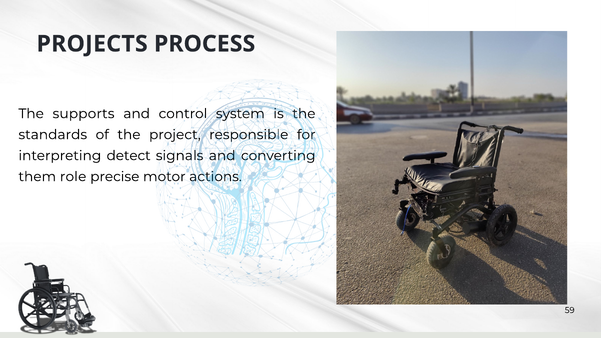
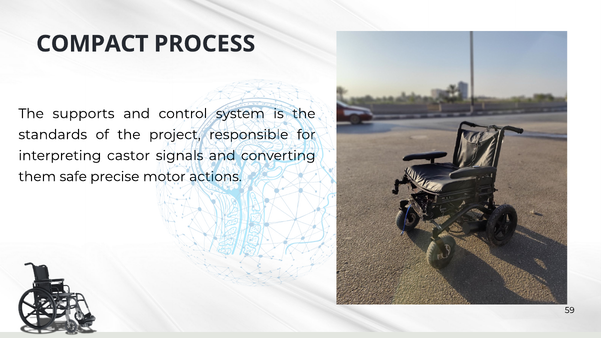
PROJECTS: PROJECTS -> COMPACT
detect: detect -> castor
role: role -> safe
